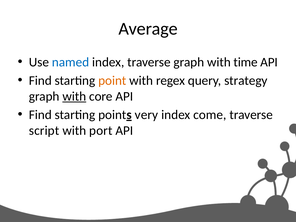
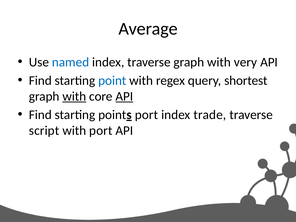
time: time -> very
point colour: orange -> blue
strategy: strategy -> shortest
API at (124, 96) underline: none -> present
points very: very -> port
come: come -> trade
